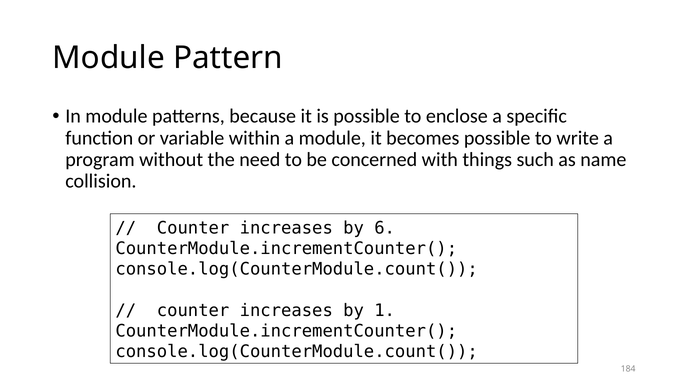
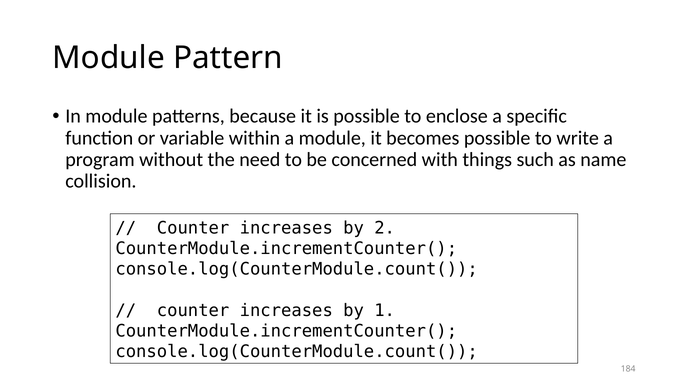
6: 6 -> 2
